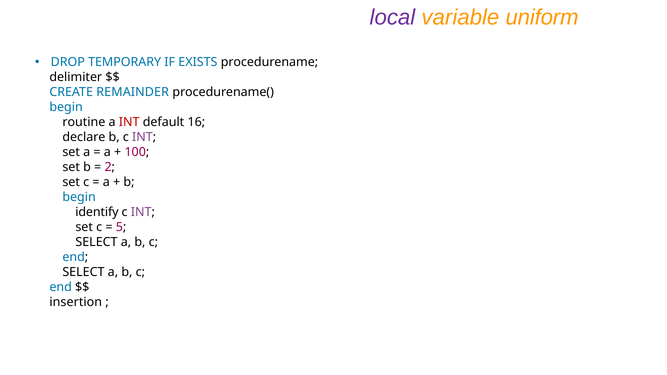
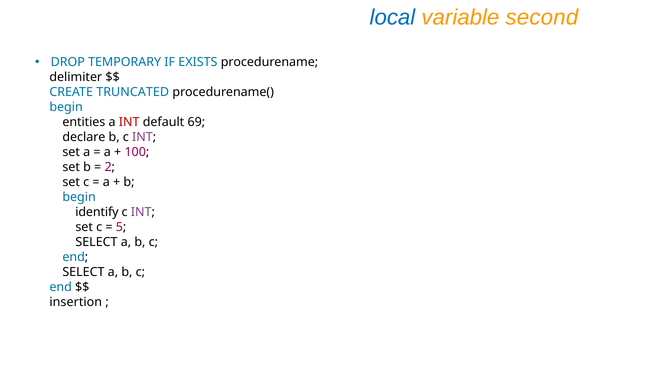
local colour: purple -> blue
uniform: uniform -> second
REMAINDER: REMAINDER -> TRUNCATED
routine: routine -> entities
16: 16 -> 69
